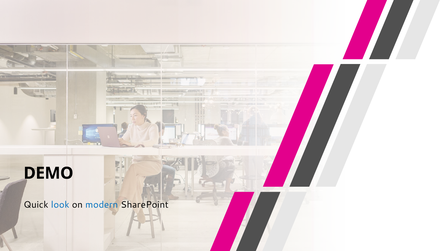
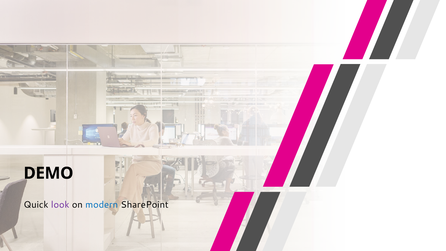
look colour: blue -> purple
